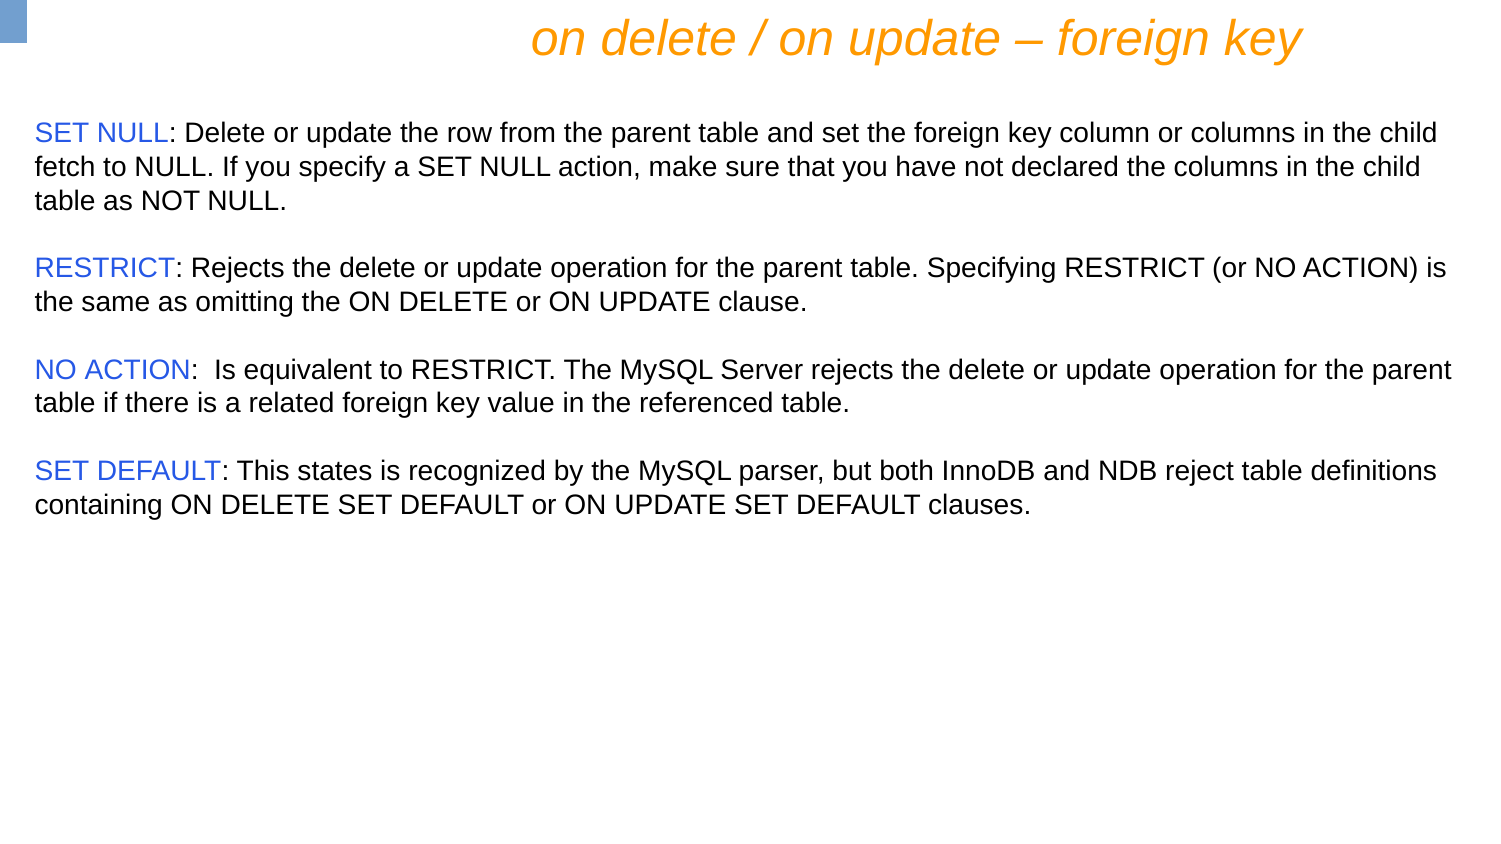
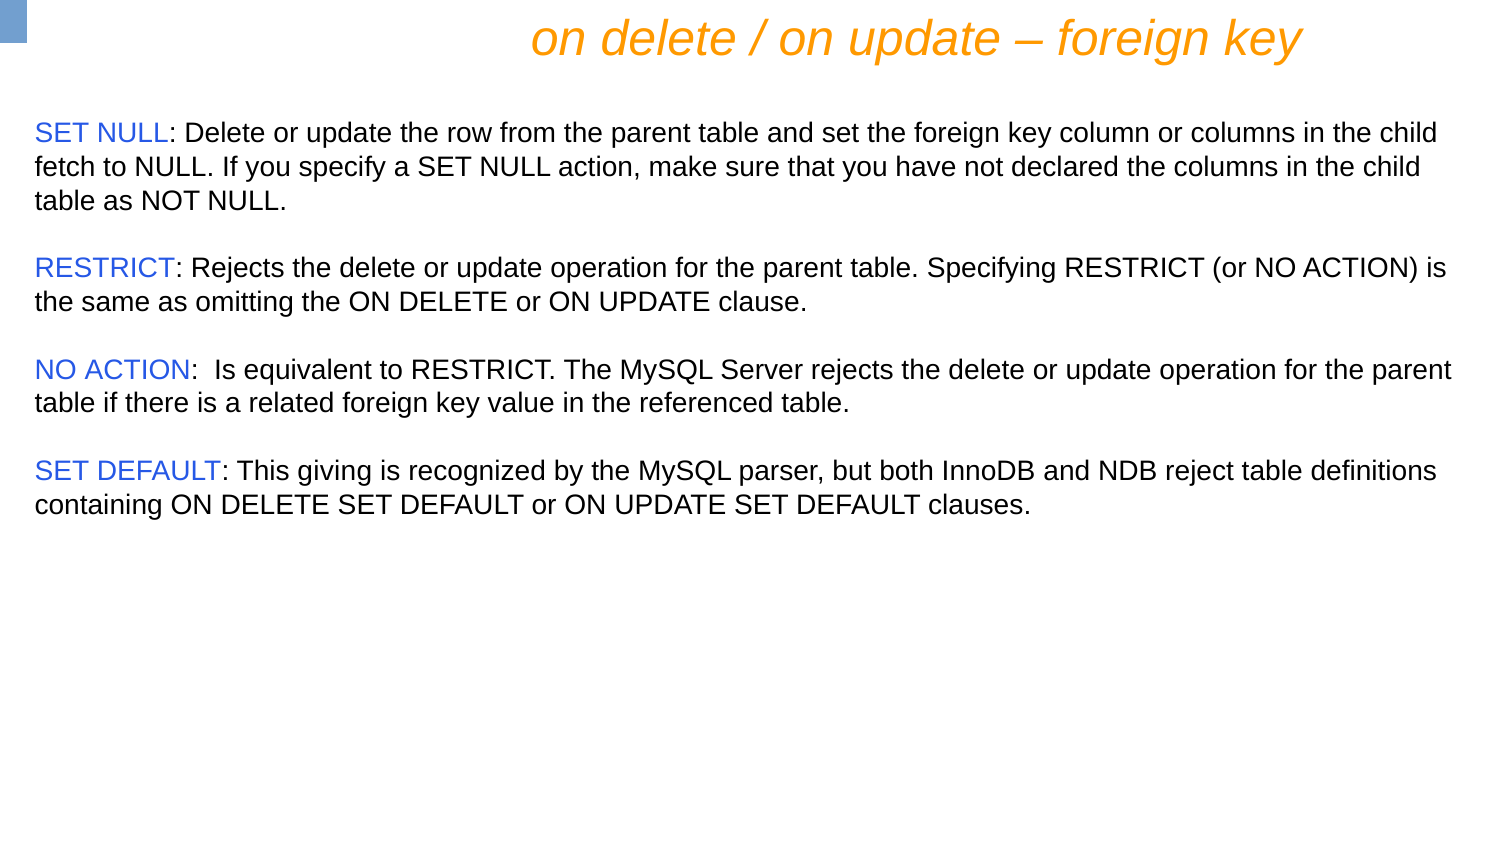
states: states -> giving
